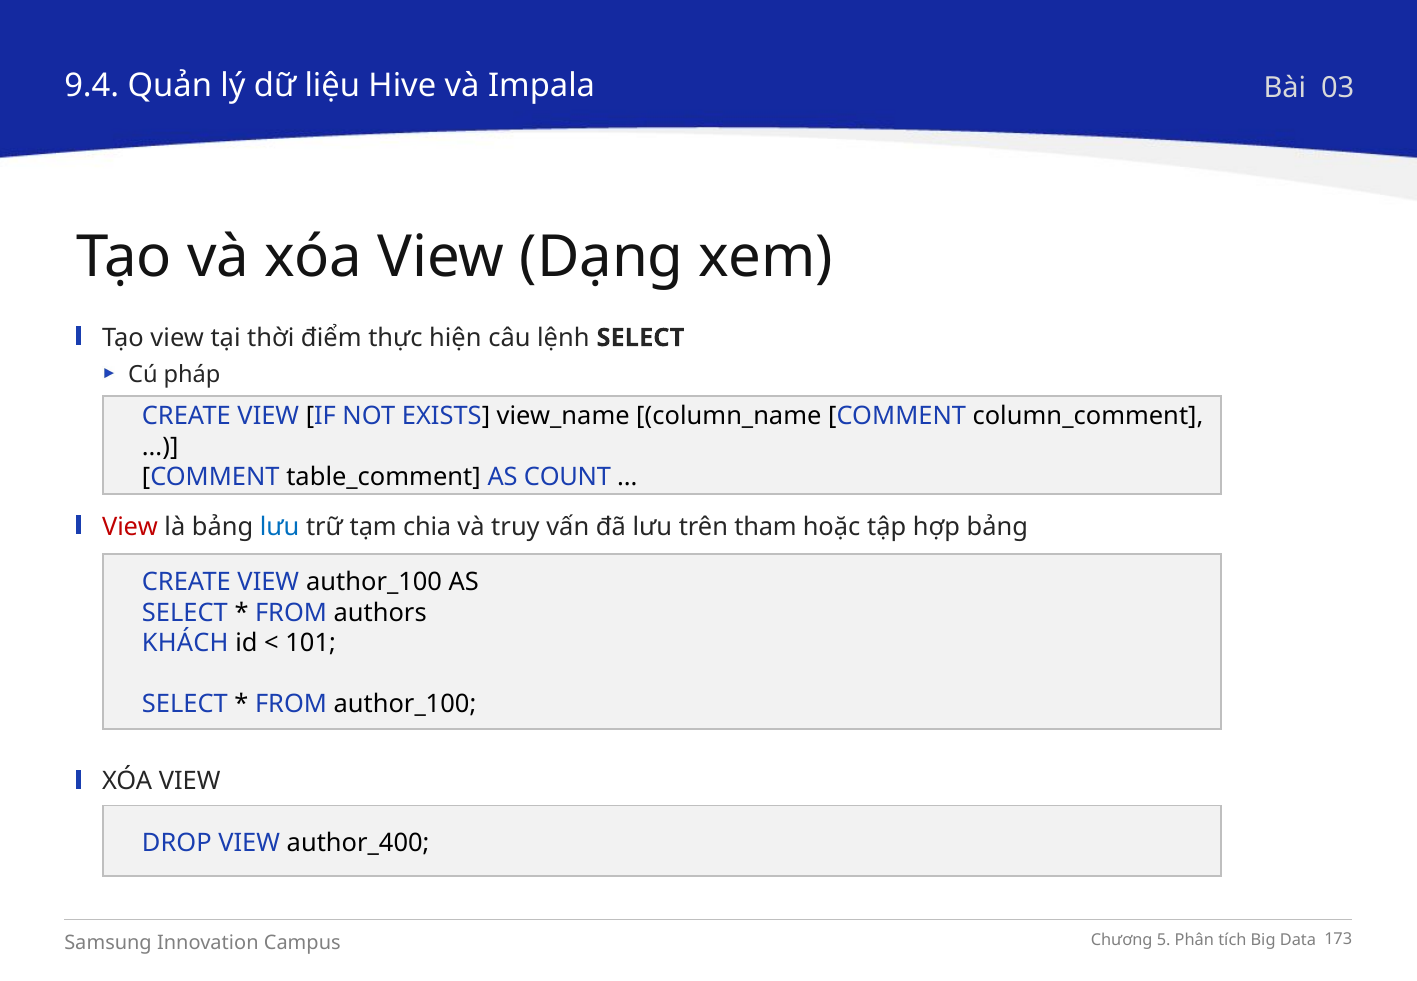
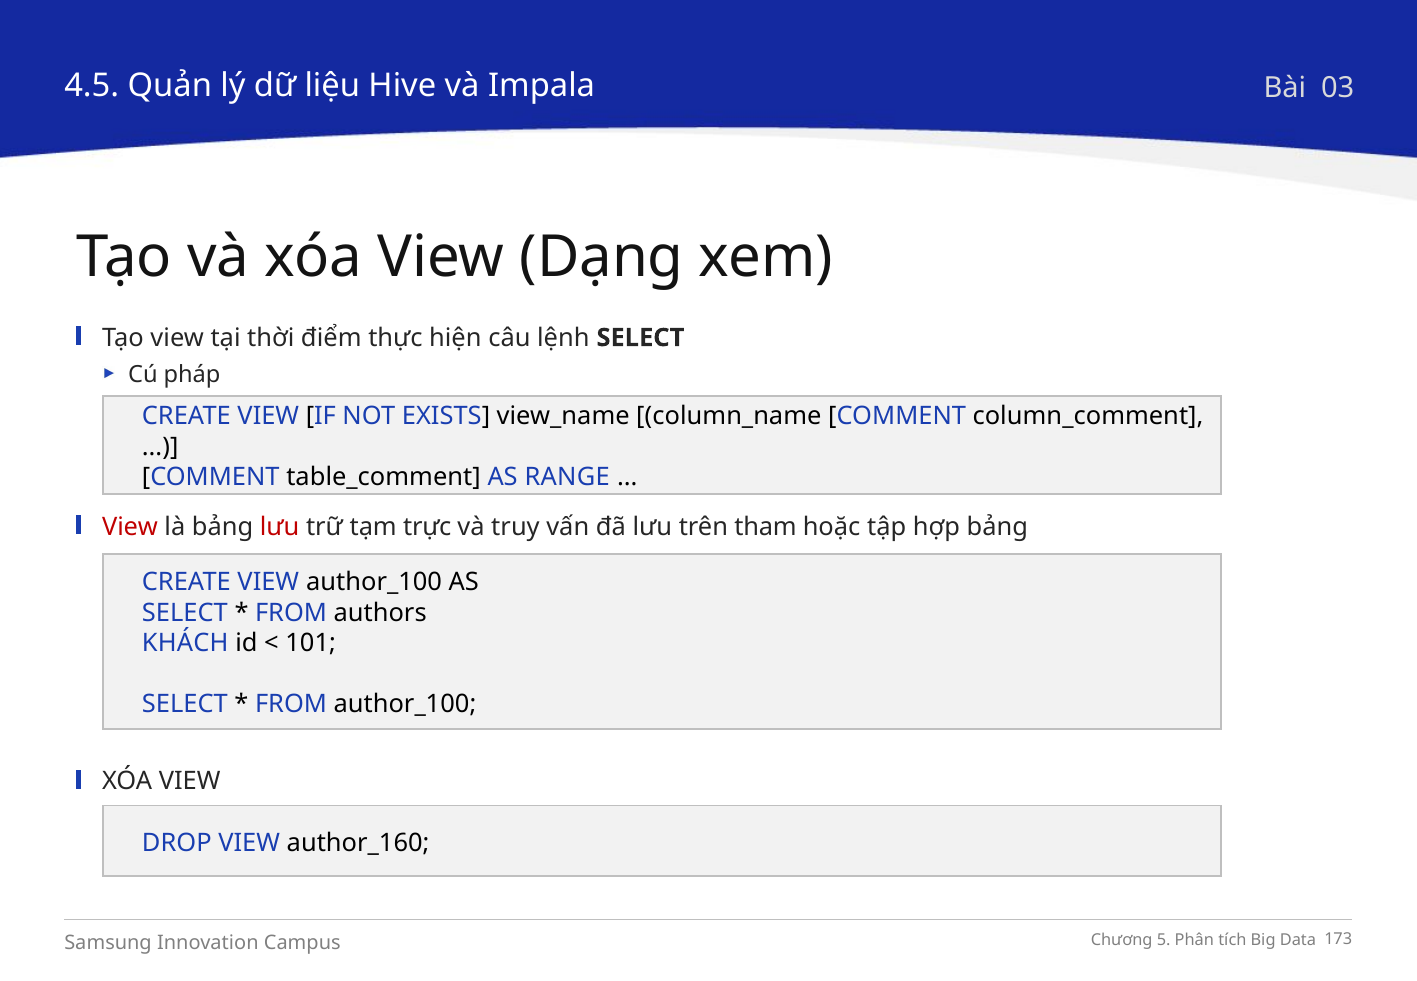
9.4: 9.4 -> 4.5
COUNT: COUNT -> RANGE
lưu at (280, 527) colour: blue -> red
chia: chia -> trực
author_400: author_400 -> author_160
